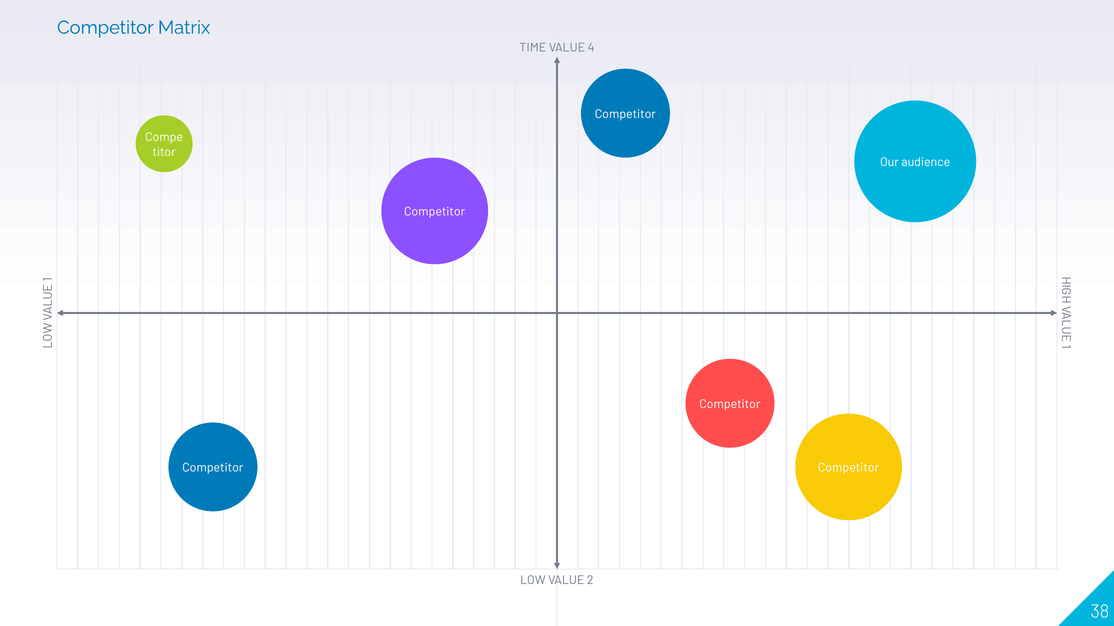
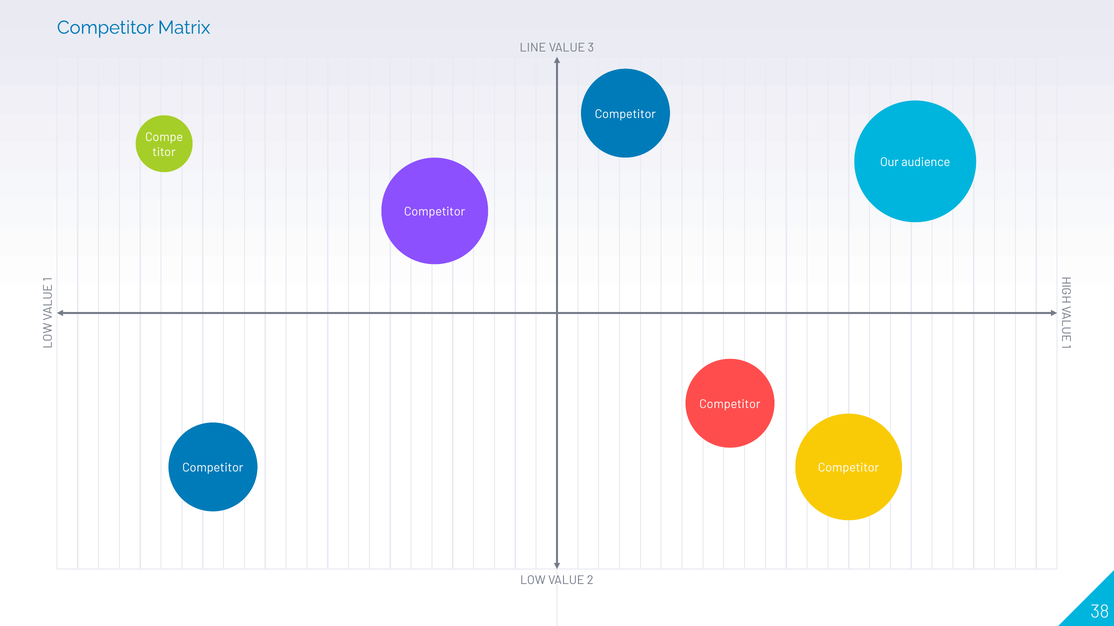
TIME: TIME -> LINE
4: 4 -> 3
